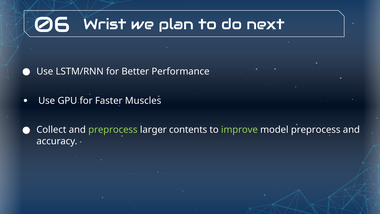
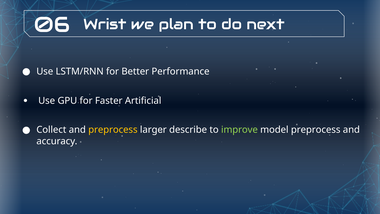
Muscles: Muscles -> Artificial
preprocess at (113, 130) colour: light green -> yellow
contents: contents -> describe
